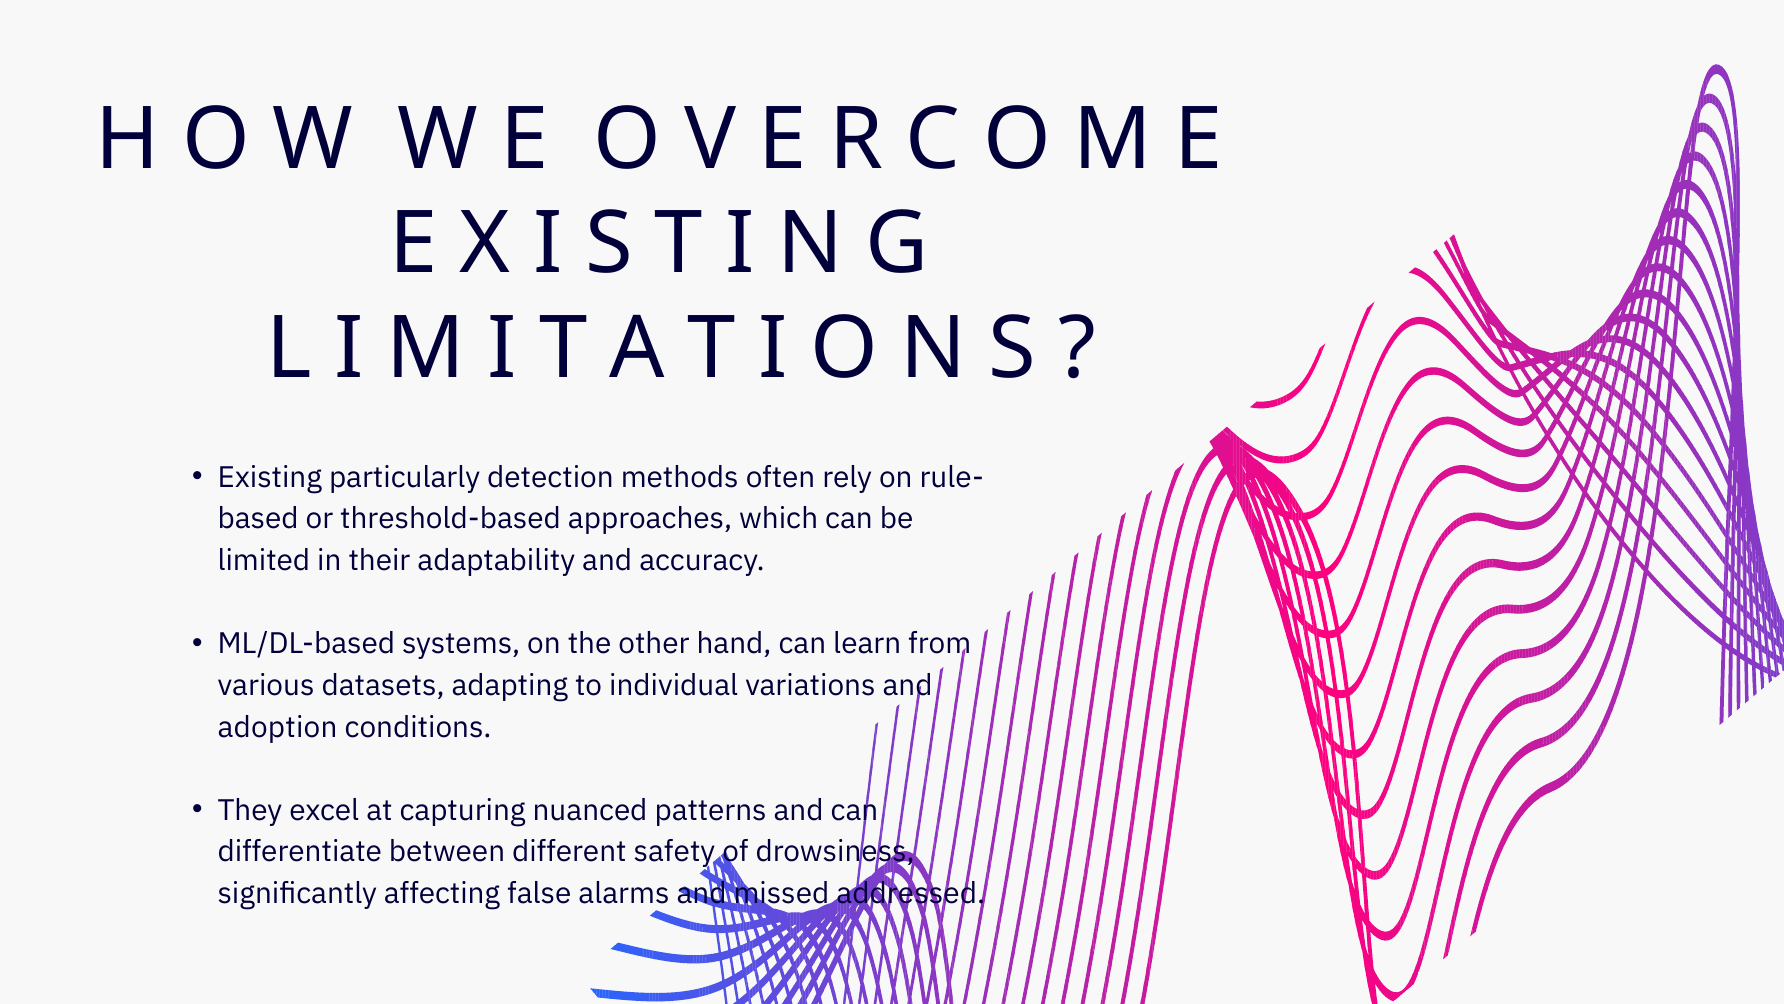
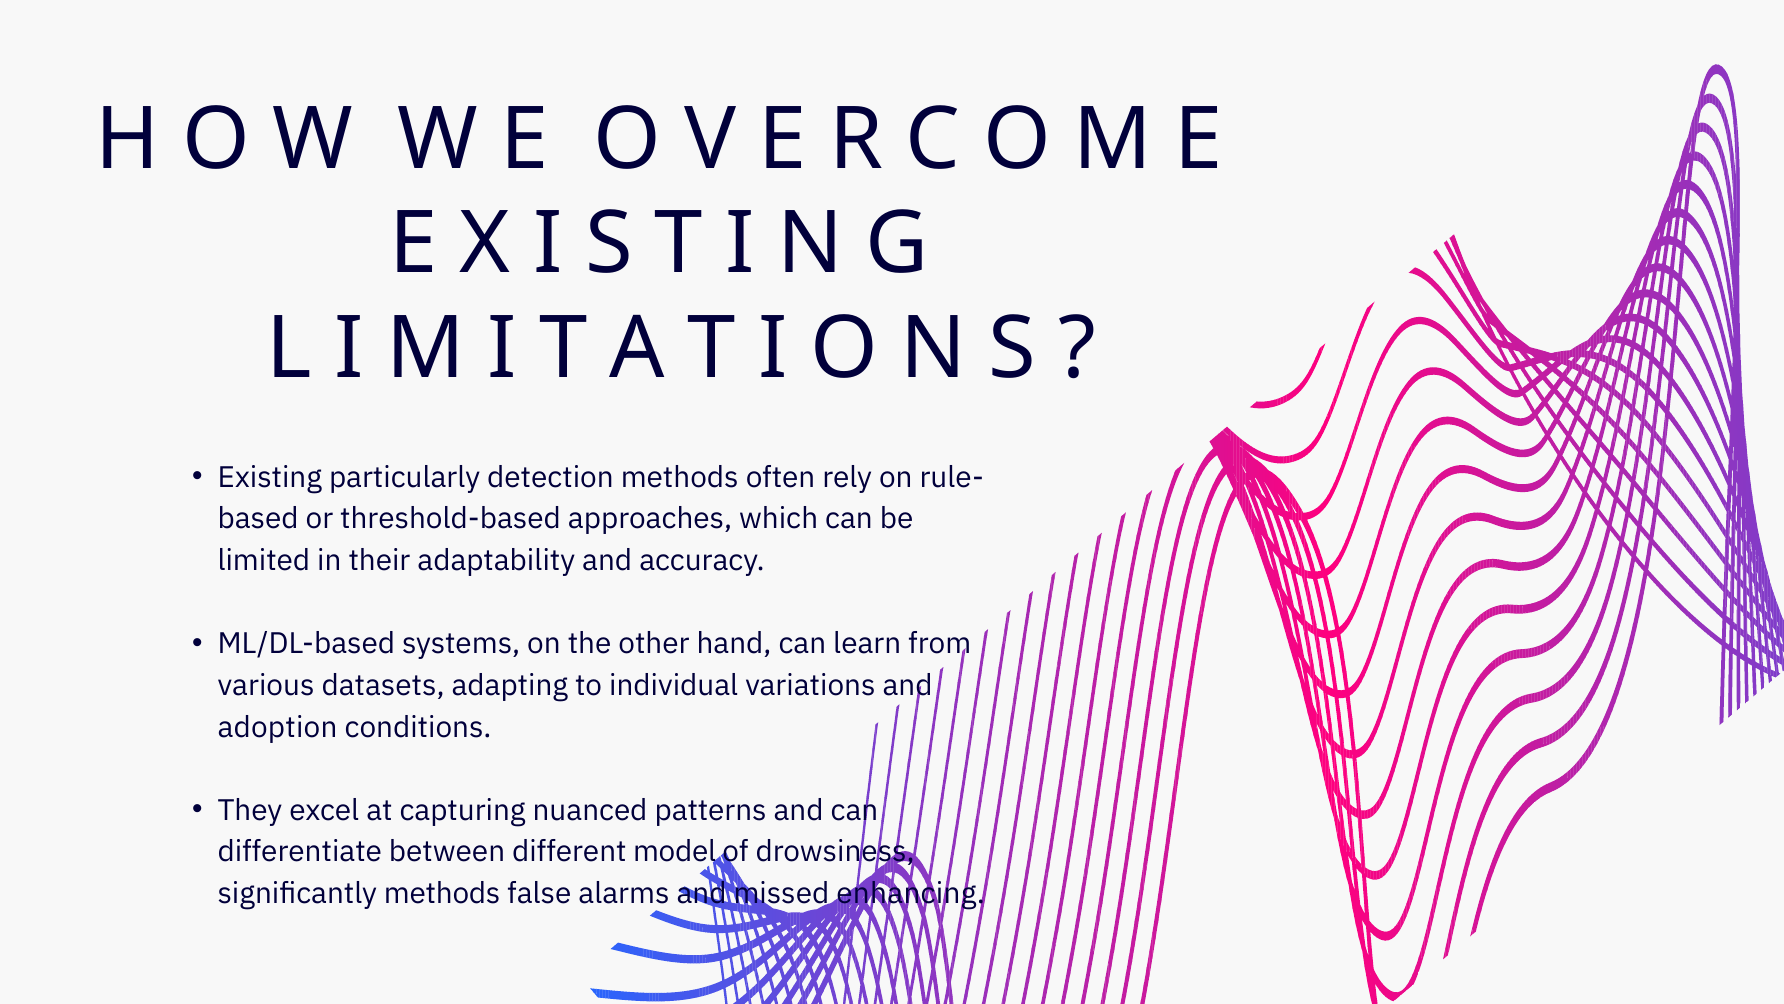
safety: safety -> model
significantly affecting: affecting -> methods
addressed: addressed -> enhancing
